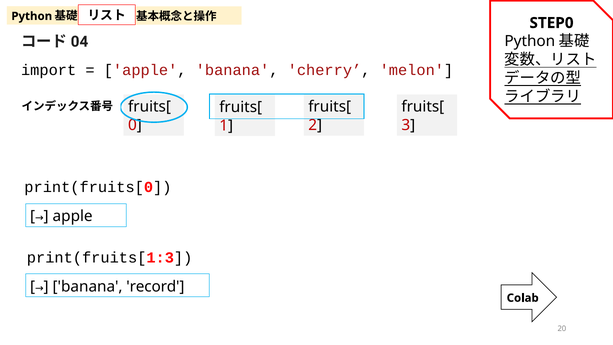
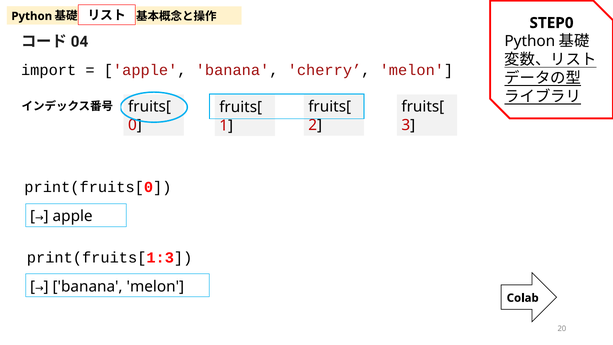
banana record: record -> melon
